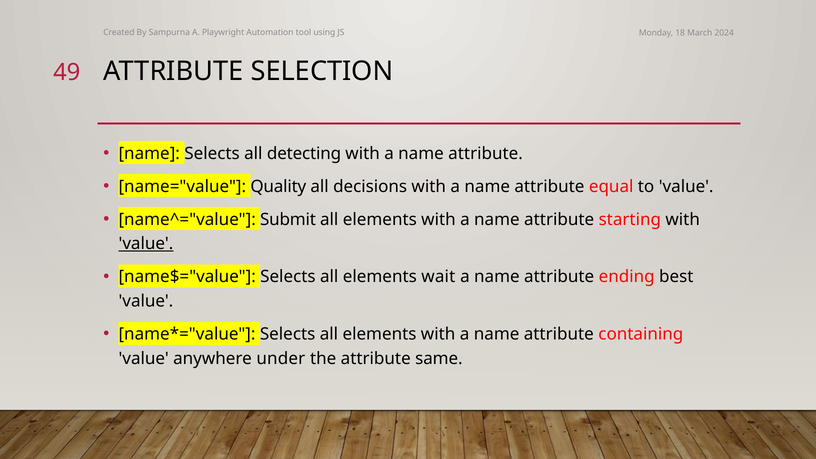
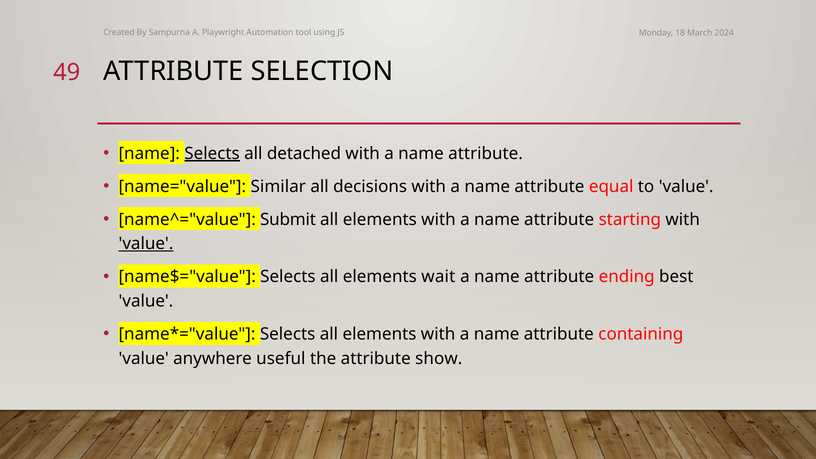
Selects at (212, 153) underline: none -> present
detecting: detecting -> detached
Quality: Quality -> Similar
under: under -> useful
same: same -> show
